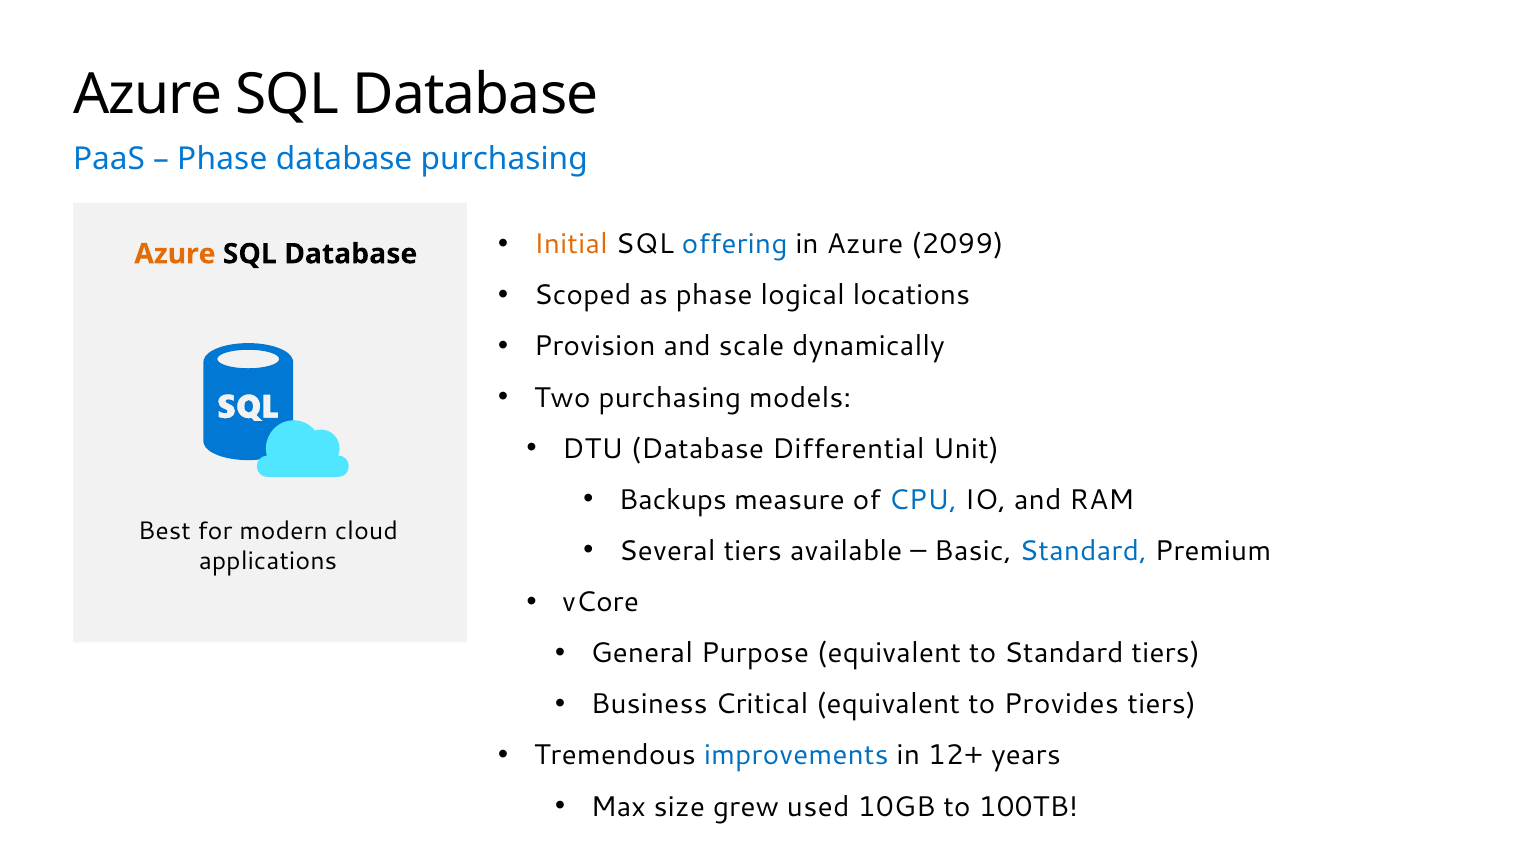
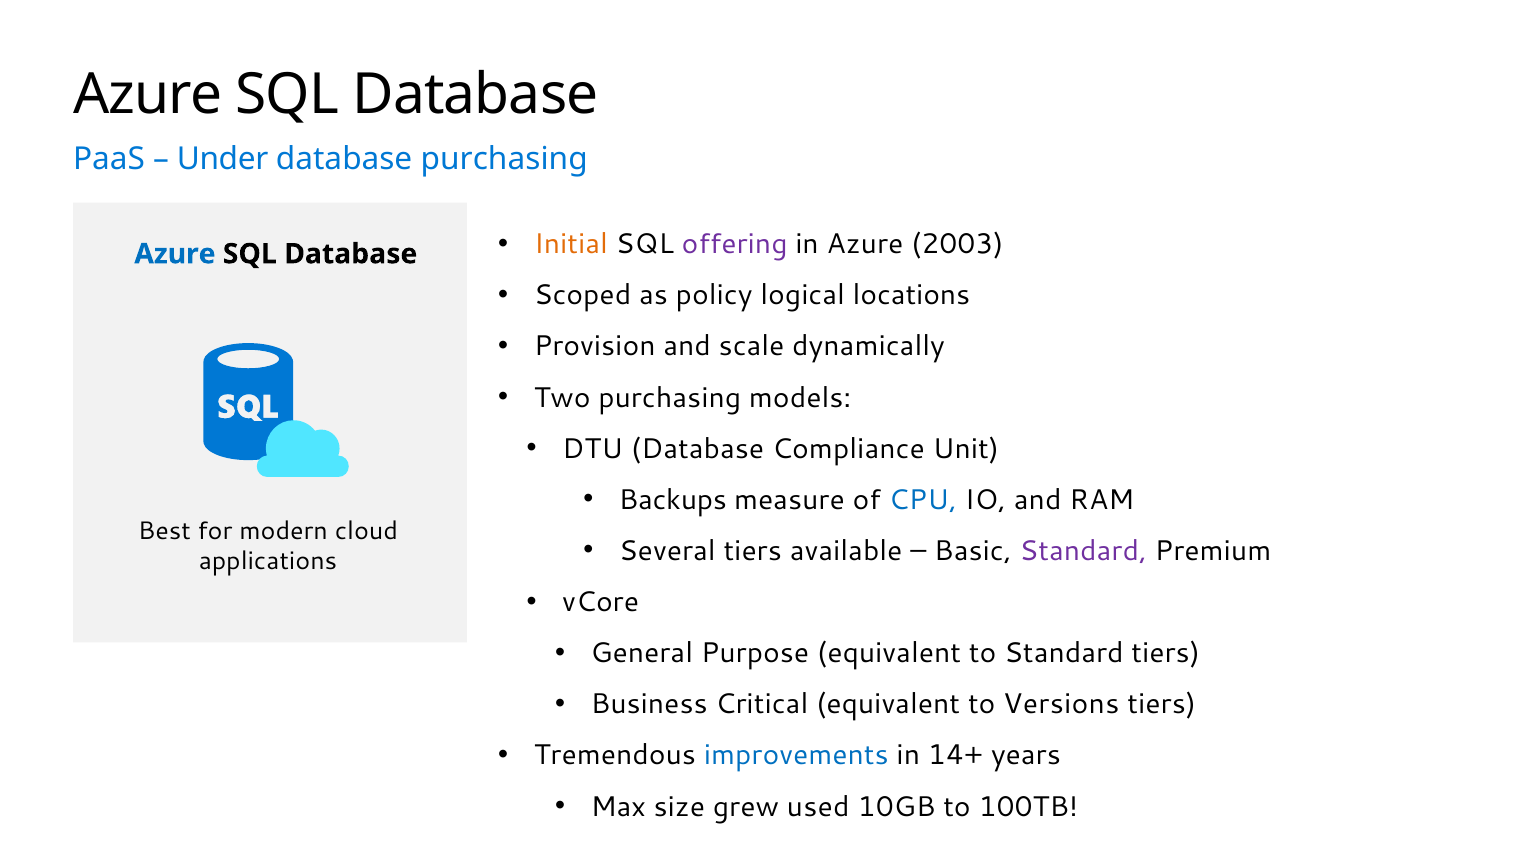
Phase at (222, 159): Phase -> Under
offering colour: blue -> purple
2099: 2099 -> 2003
Azure at (175, 254) colour: orange -> blue
as phase: phase -> policy
Differential: Differential -> Compliance
Standard at (1083, 551) colour: blue -> purple
Provides: Provides -> Versions
12+: 12+ -> 14+
